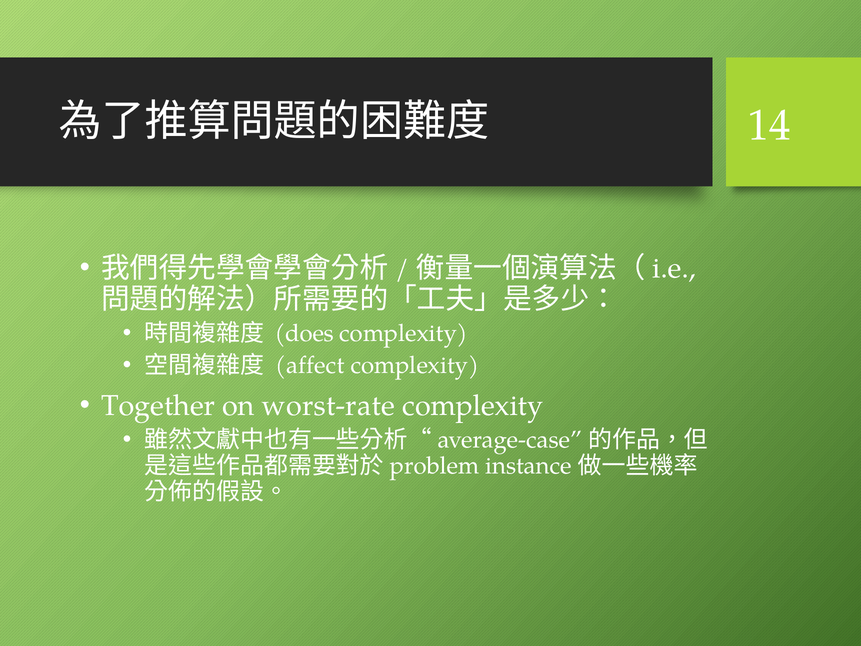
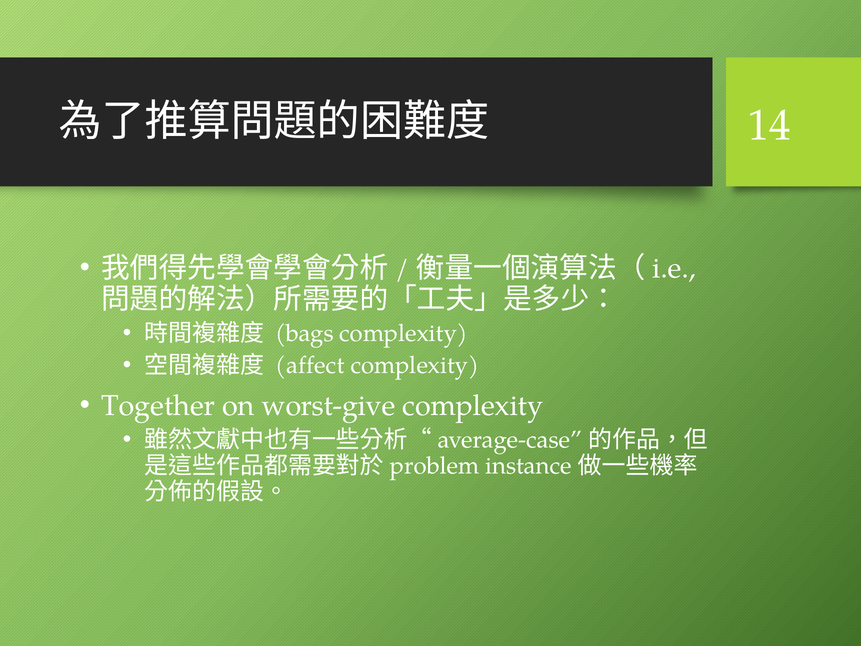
does: does -> bags
worst-rate: worst-rate -> worst-give
